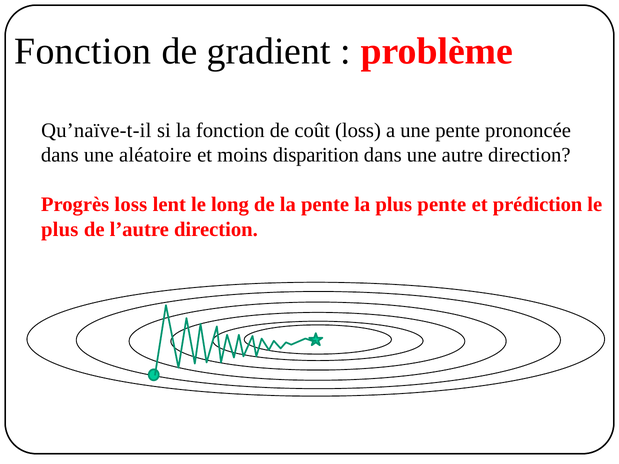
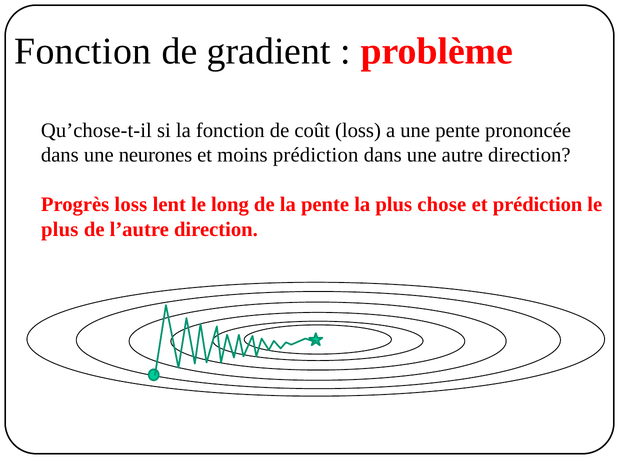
Qu’naïve-t-il: Qu’naïve-t-il -> Qu’chose-t-il
aléatoire: aléatoire -> neurones
moins disparition: disparition -> prédiction
plus pente: pente -> chose
